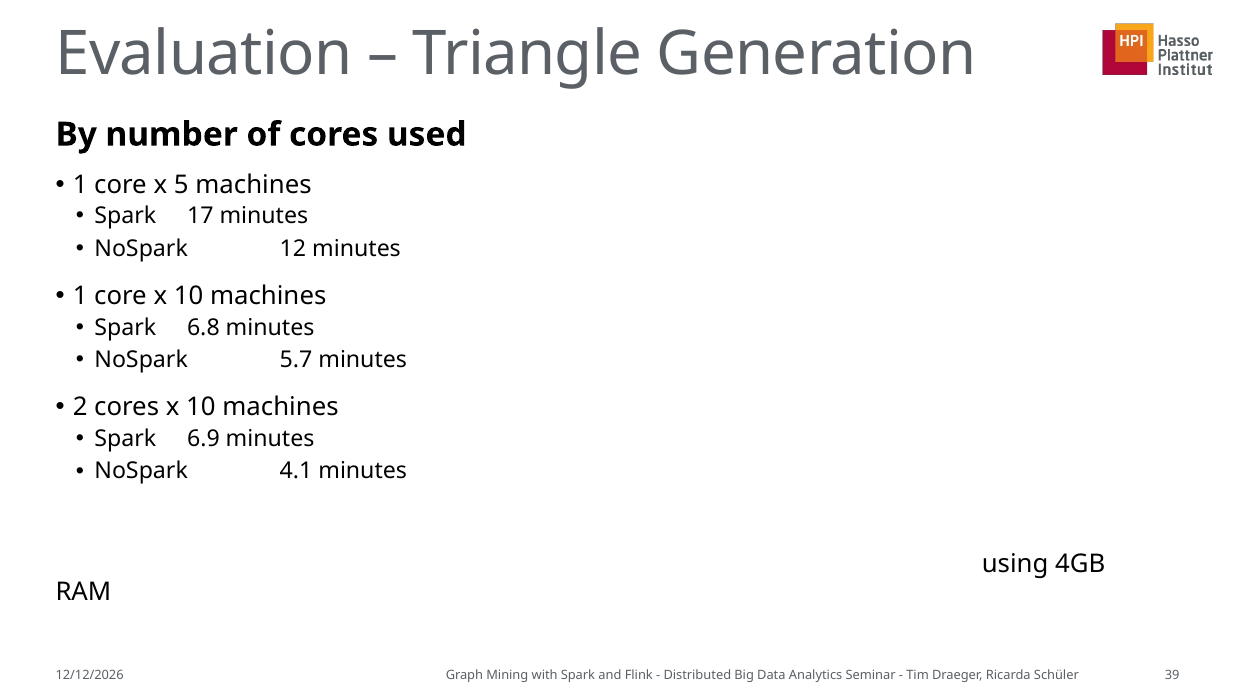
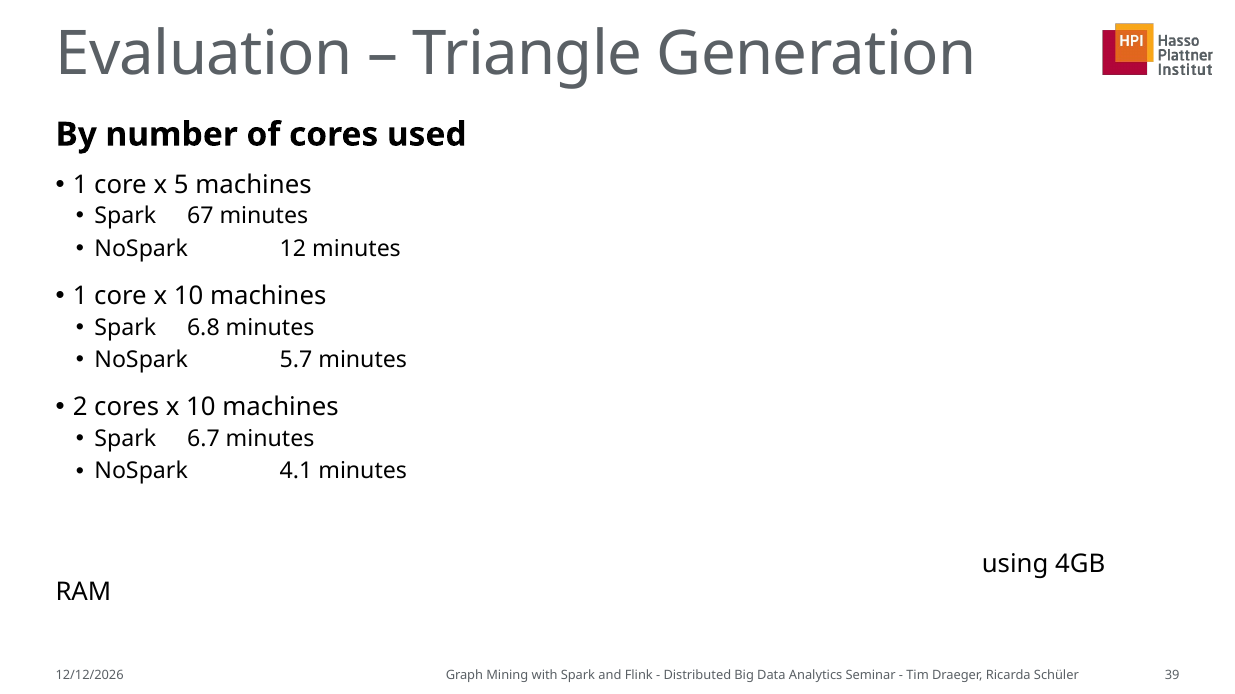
17: 17 -> 67
6.9: 6.9 -> 6.7
